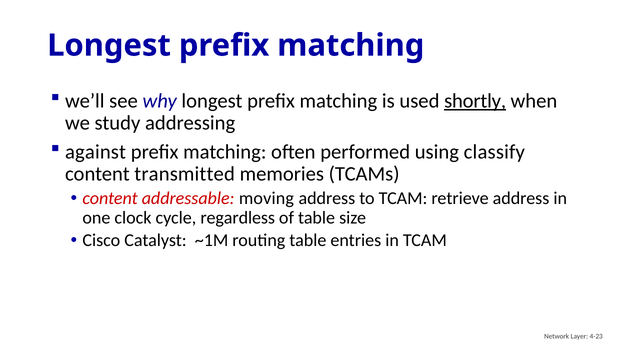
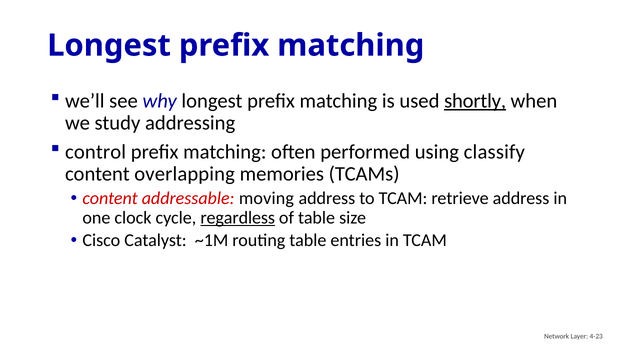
against: against -> control
transmitted: transmitted -> overlapping
regardless underline: none -> present
